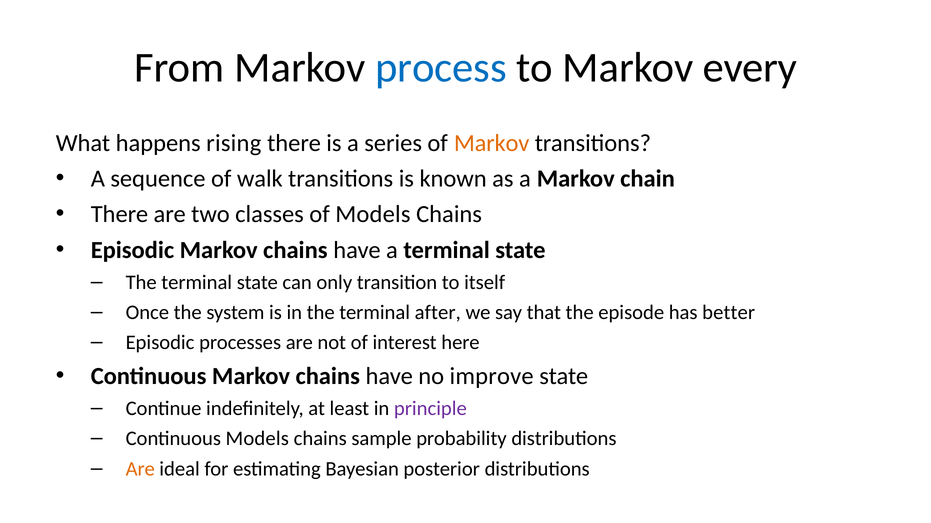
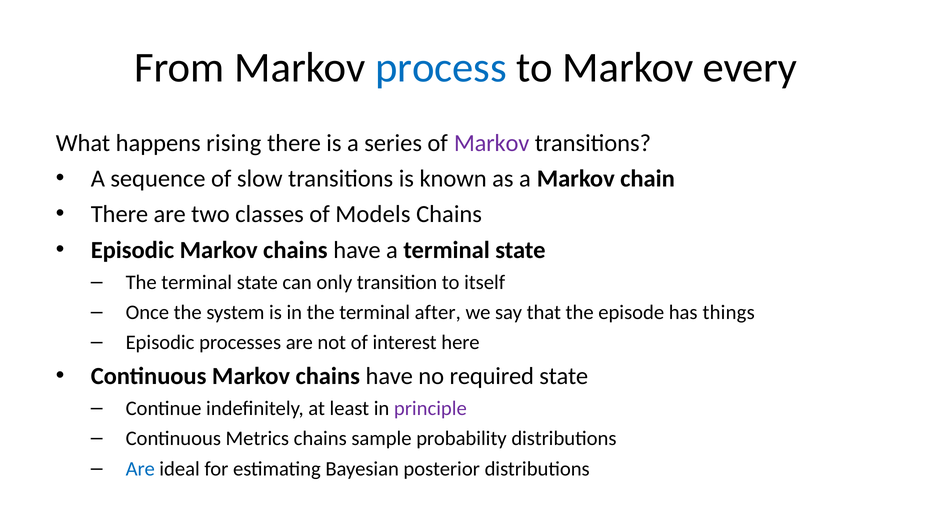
Markov at (492, 143) colour: orange -> purple
walk: walk -> slow
better: better -> things
improve: improve -> required
Continuous Models: Models -> Metrics
Are at (140, 469) colour: orange -> blue
